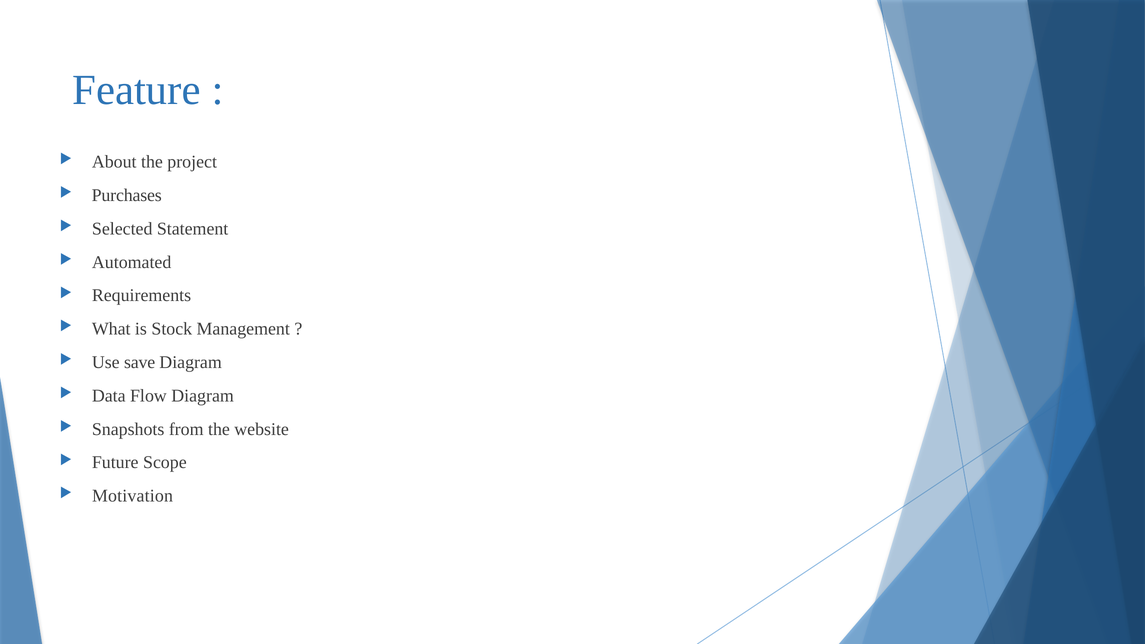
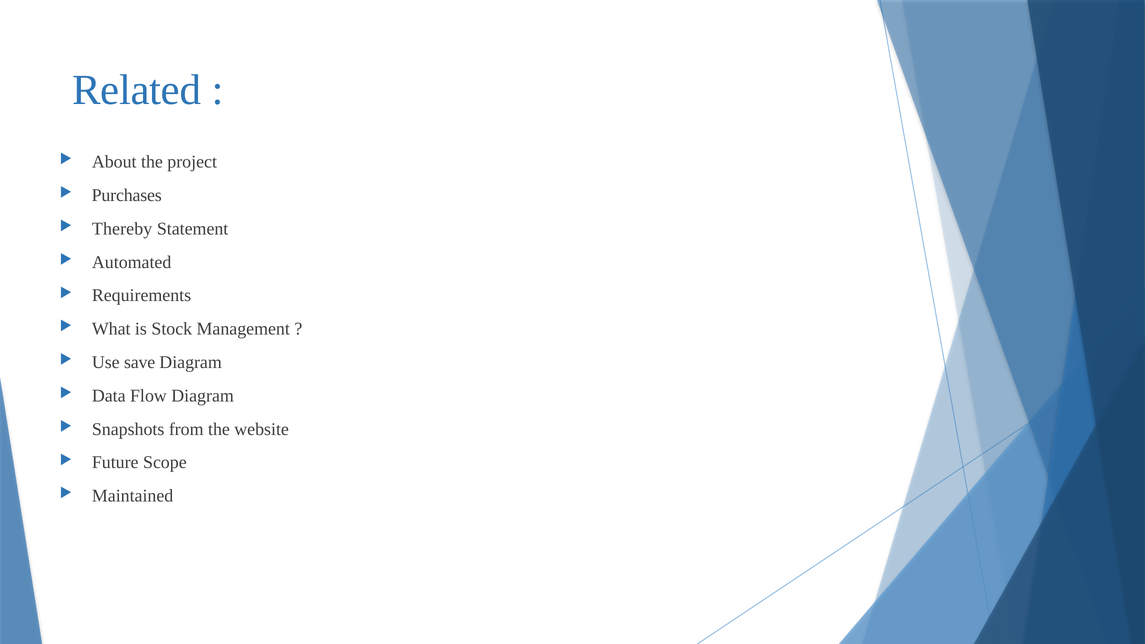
Feature: Feature -> Related
Selected: Selected -> Thereby
Motivation: Motivation -> Maintained
